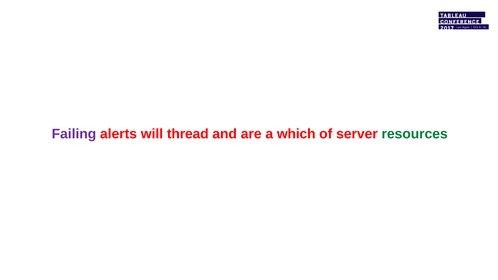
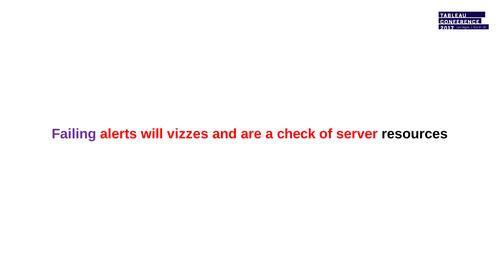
thread: thread -> vizzes
which: which -> check
resources colour: green -> black
